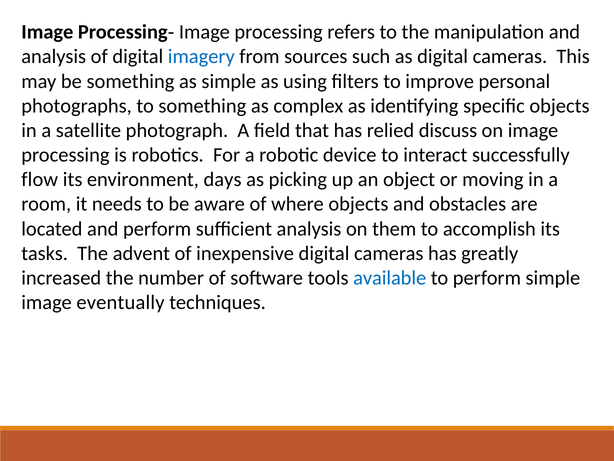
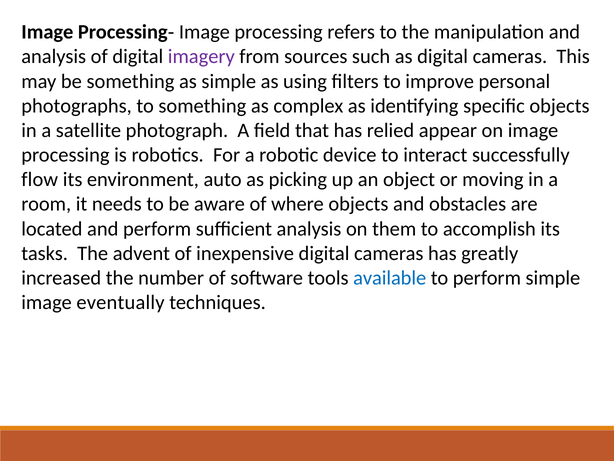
imagery colour: blue -> purple
discuss: discuss -> appear
days: days -> auto
